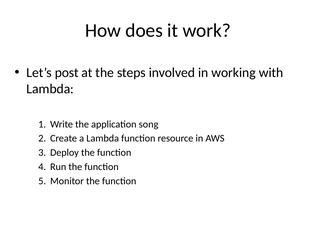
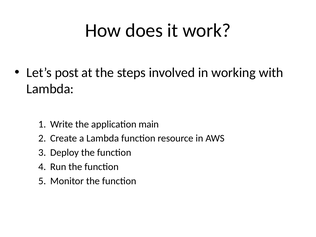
song: song -> main
